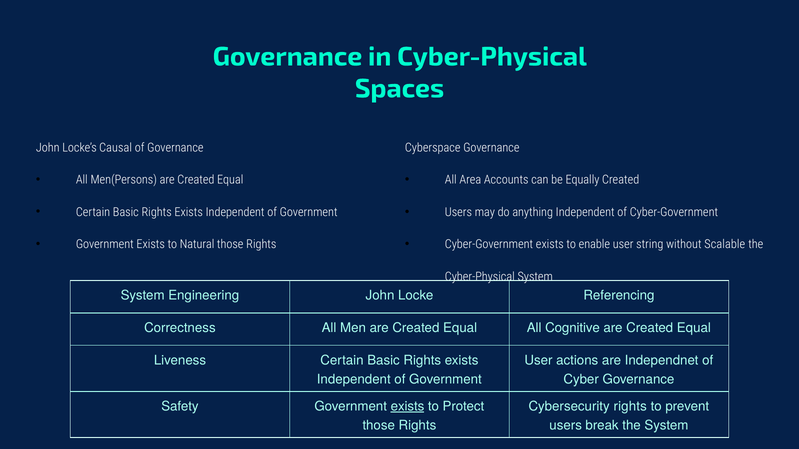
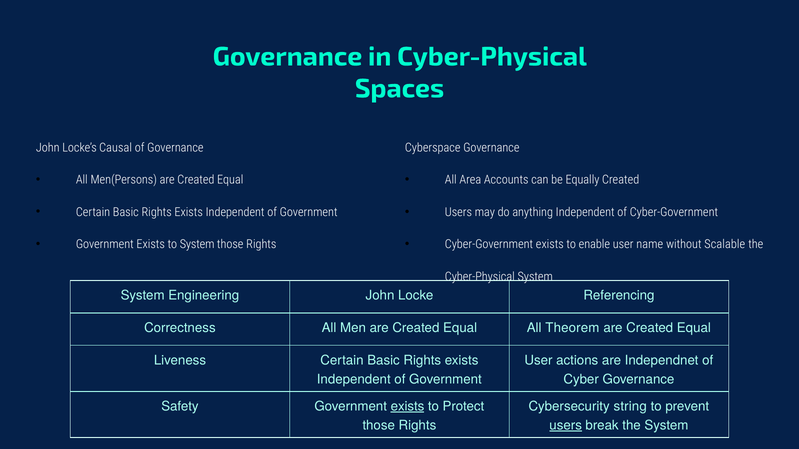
to Natural: Natural -> System
string: string -> name
Cognitive: Cognitive -> Theorem
Cybersecurity rights: rights -> string
users at (566, 426) underline: none -> present
